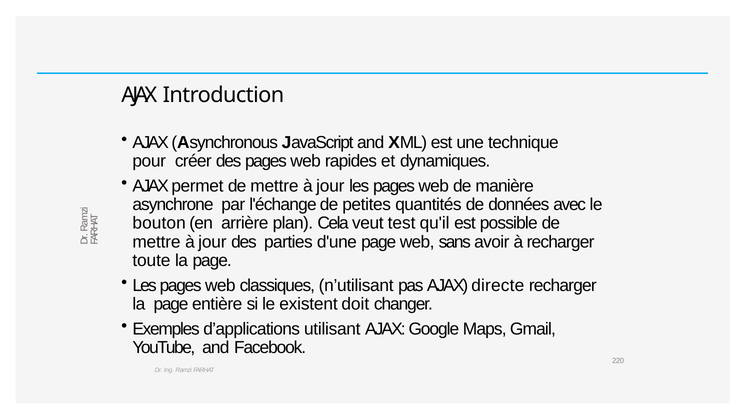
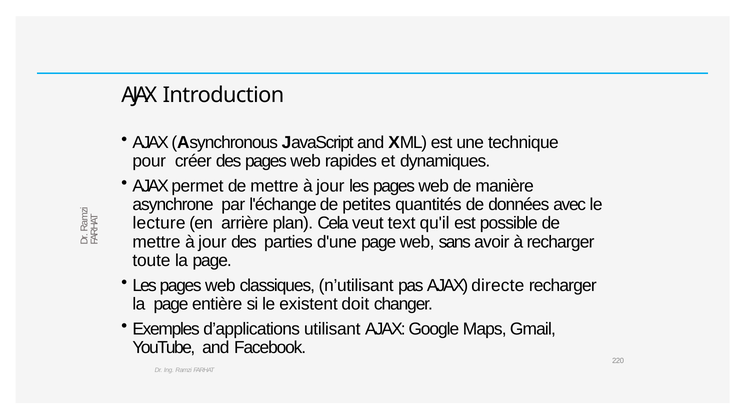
bouton: bouton -> lecture
test: test -> text
